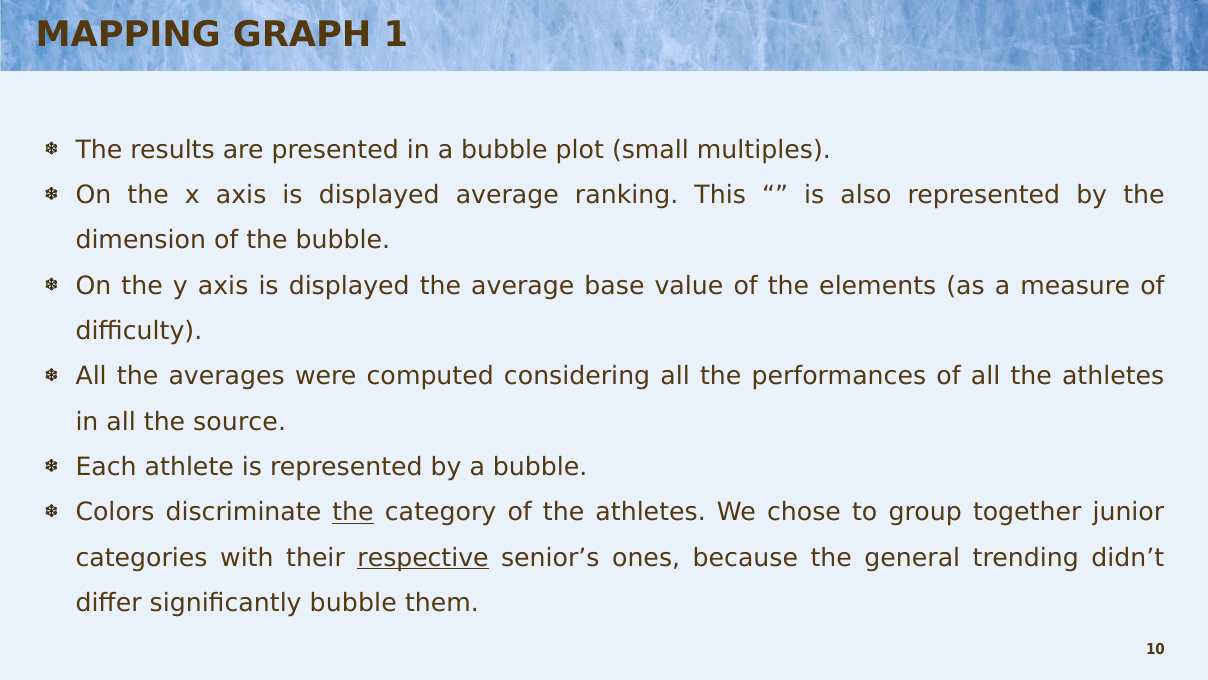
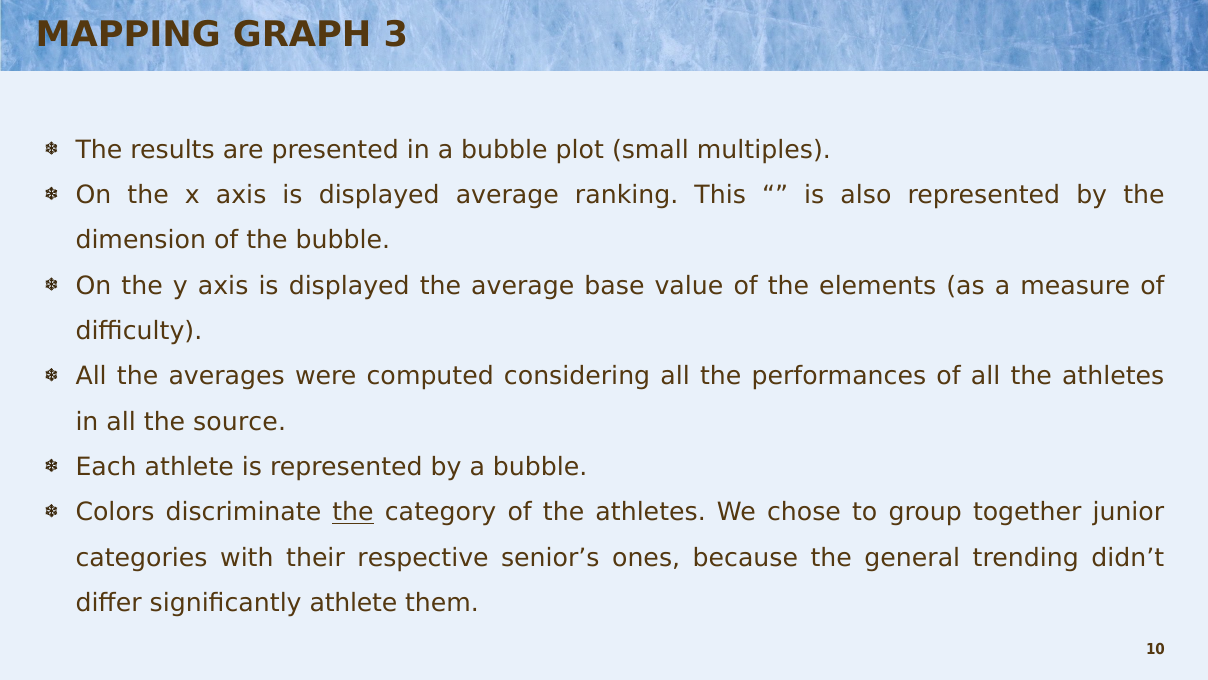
1: 1 -> 3
respective underline: present -> none
significantly bubble: bubble -> athlete
